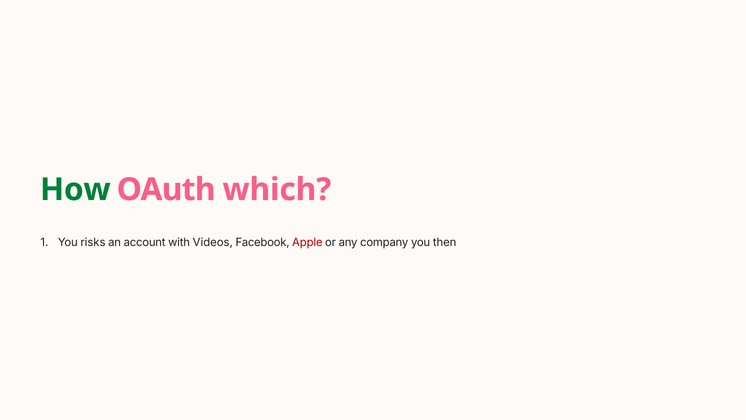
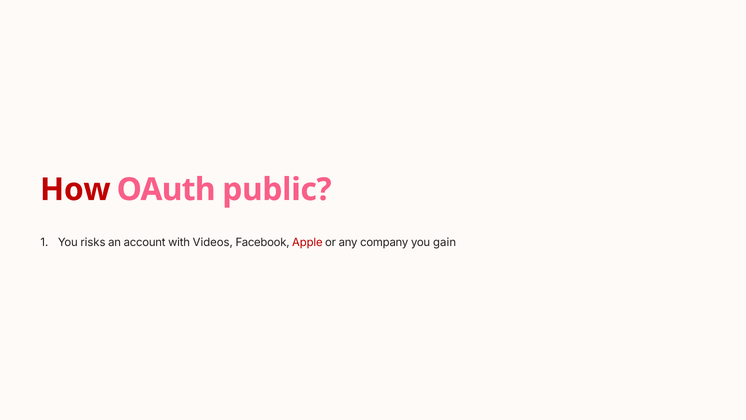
How colour: green -> red
which: which -> public
then: then -> gain
